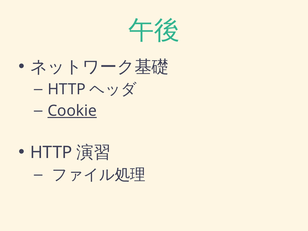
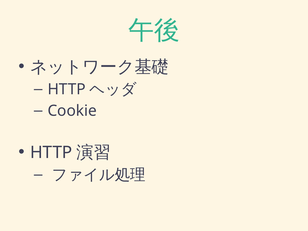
Cookie underline: present -> none
